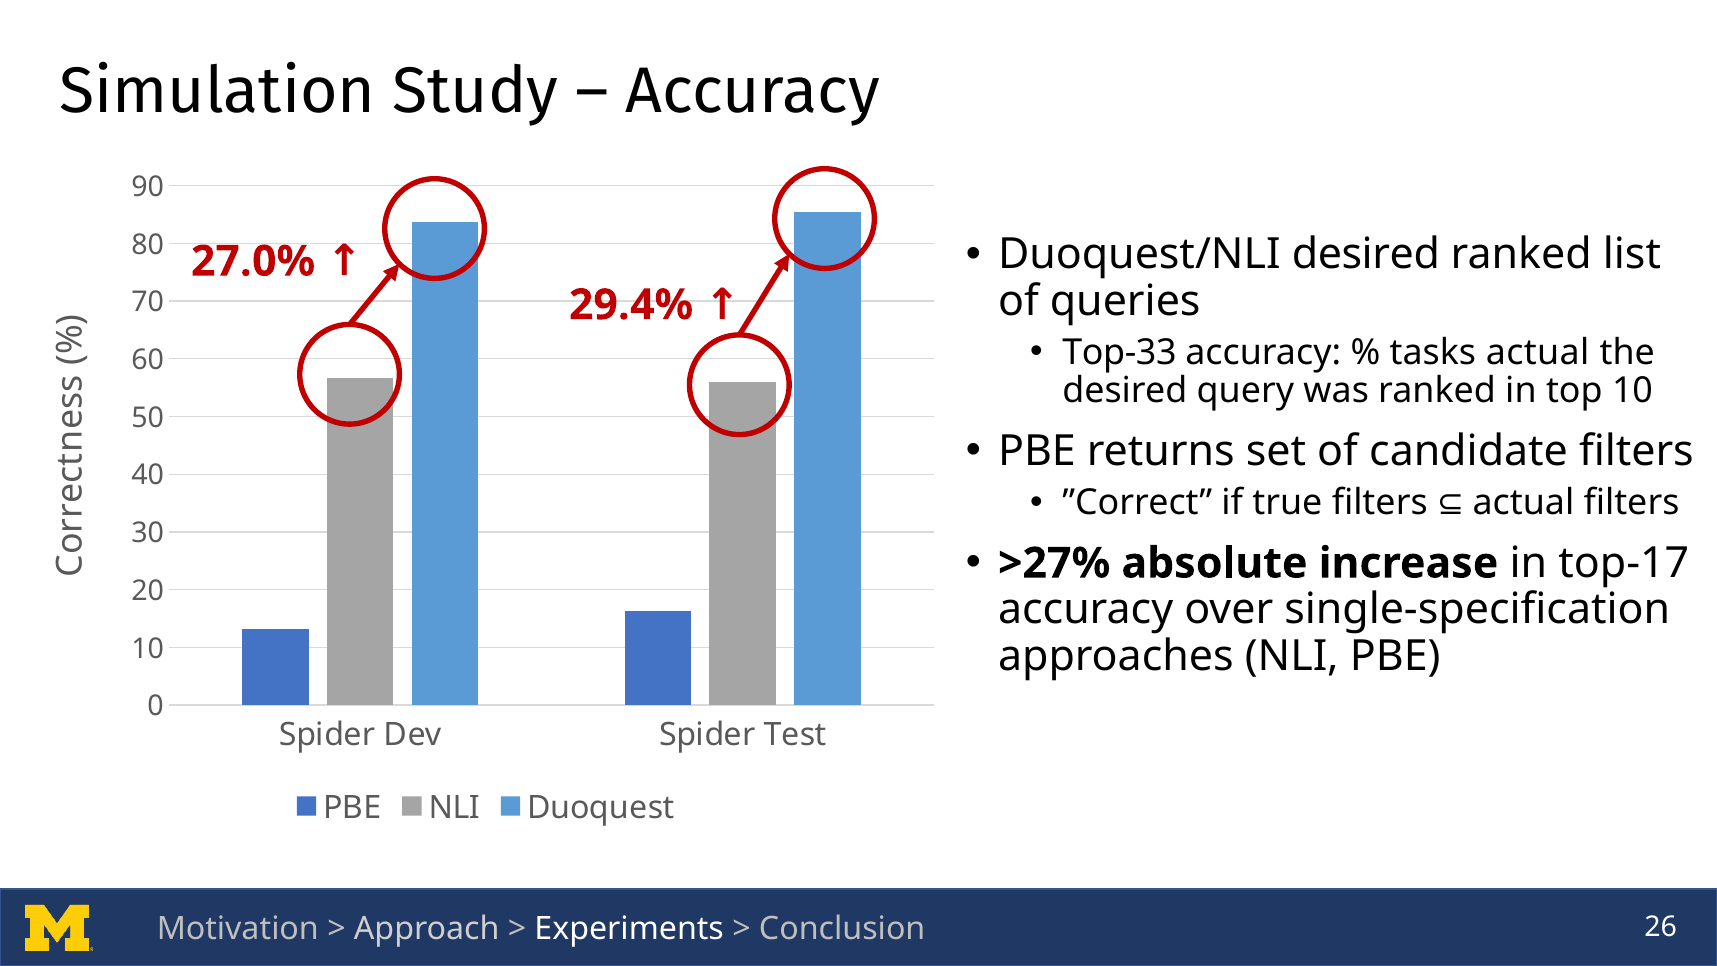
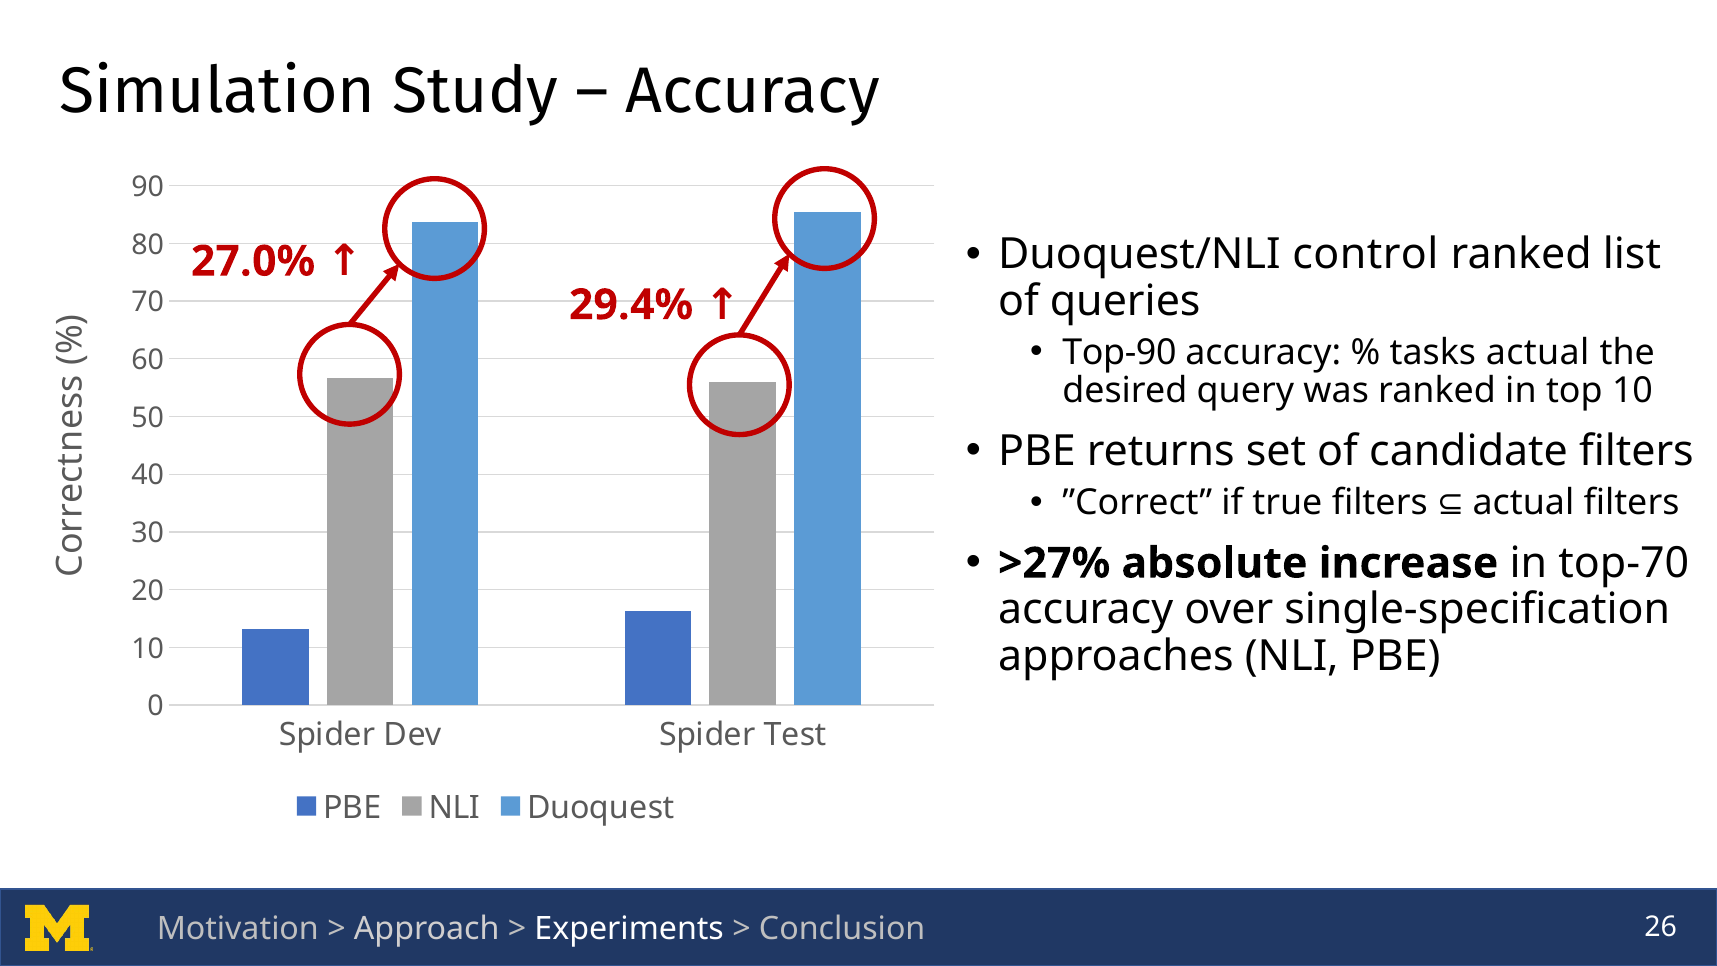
Duoquest/NLI desired: desired -> control
Top-33: Top-33 -> Top-90
top-17: top-17 -> top-70
